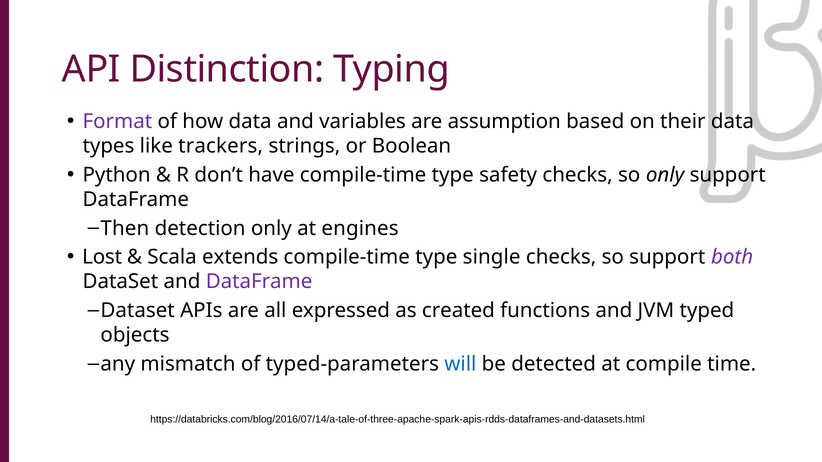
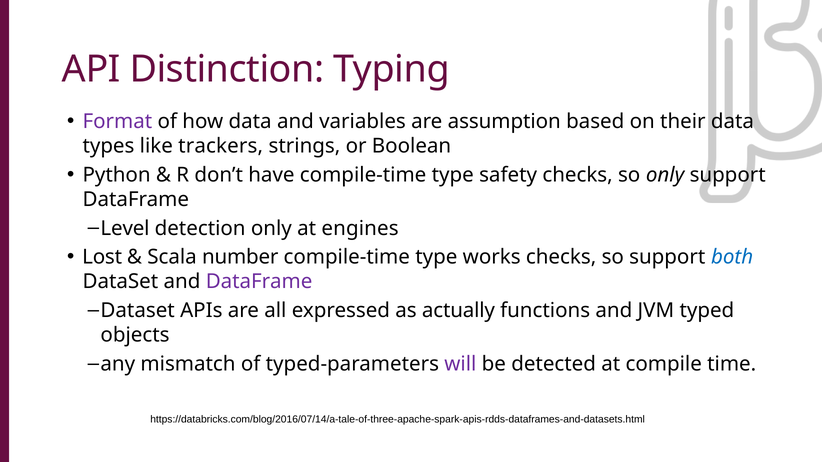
Then: Then -> Level
extends: extends -> number
single: single -> works
both colour: purple -> blue
created: created -> actually
will colour: blue -> purple
